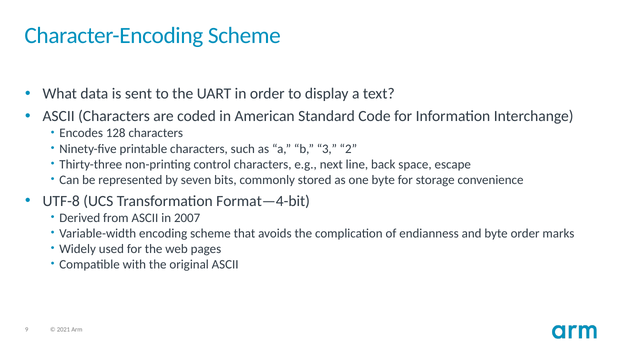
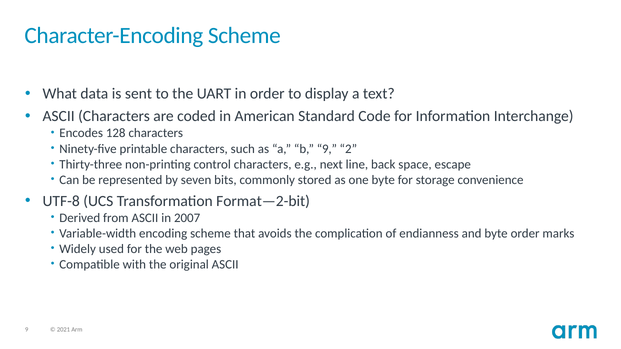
b 3: 3 -> 9
Format—4-bit: Format—4-bit -> Format—2-bit
